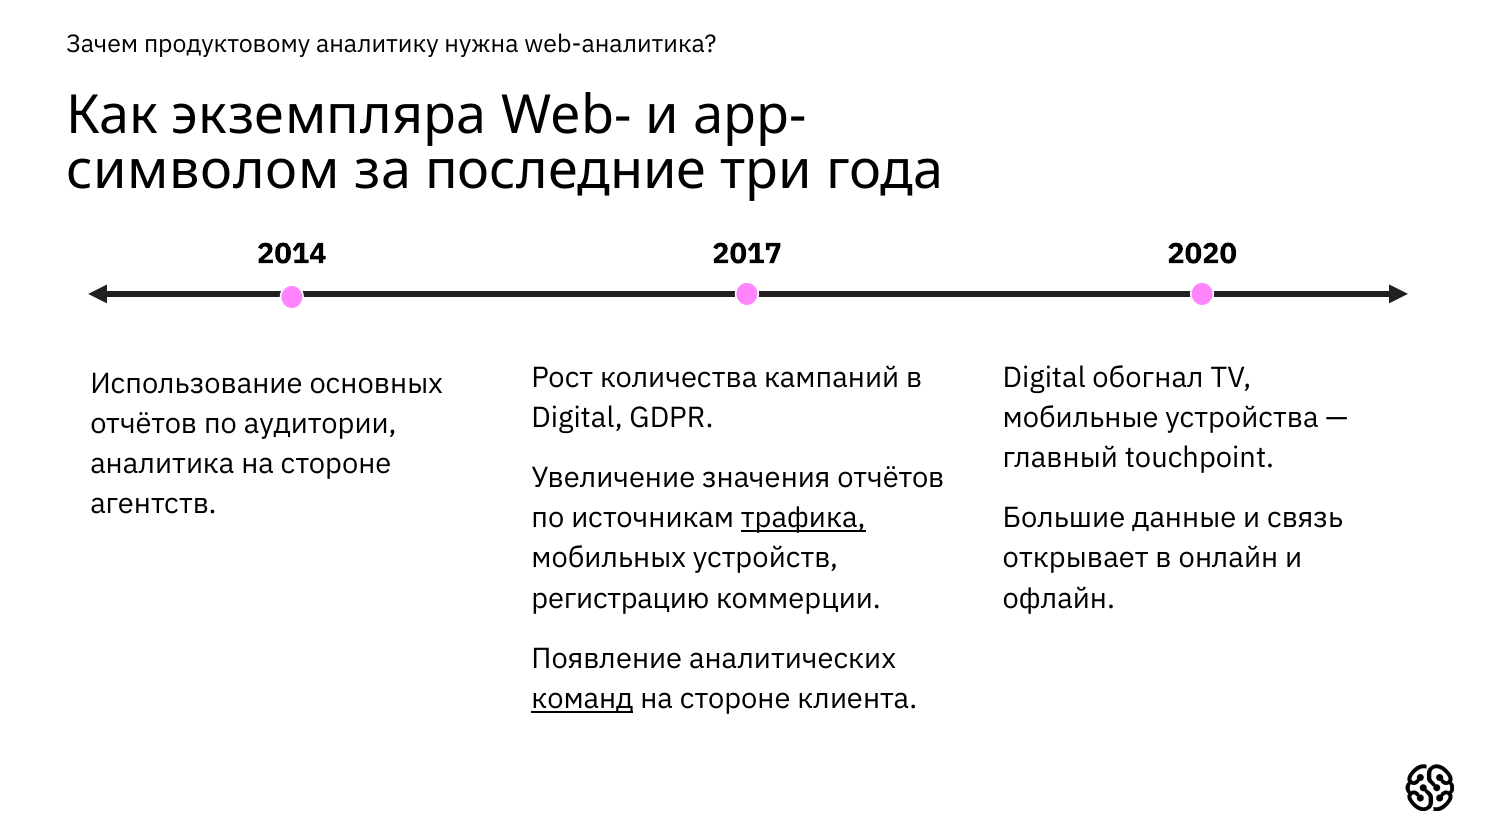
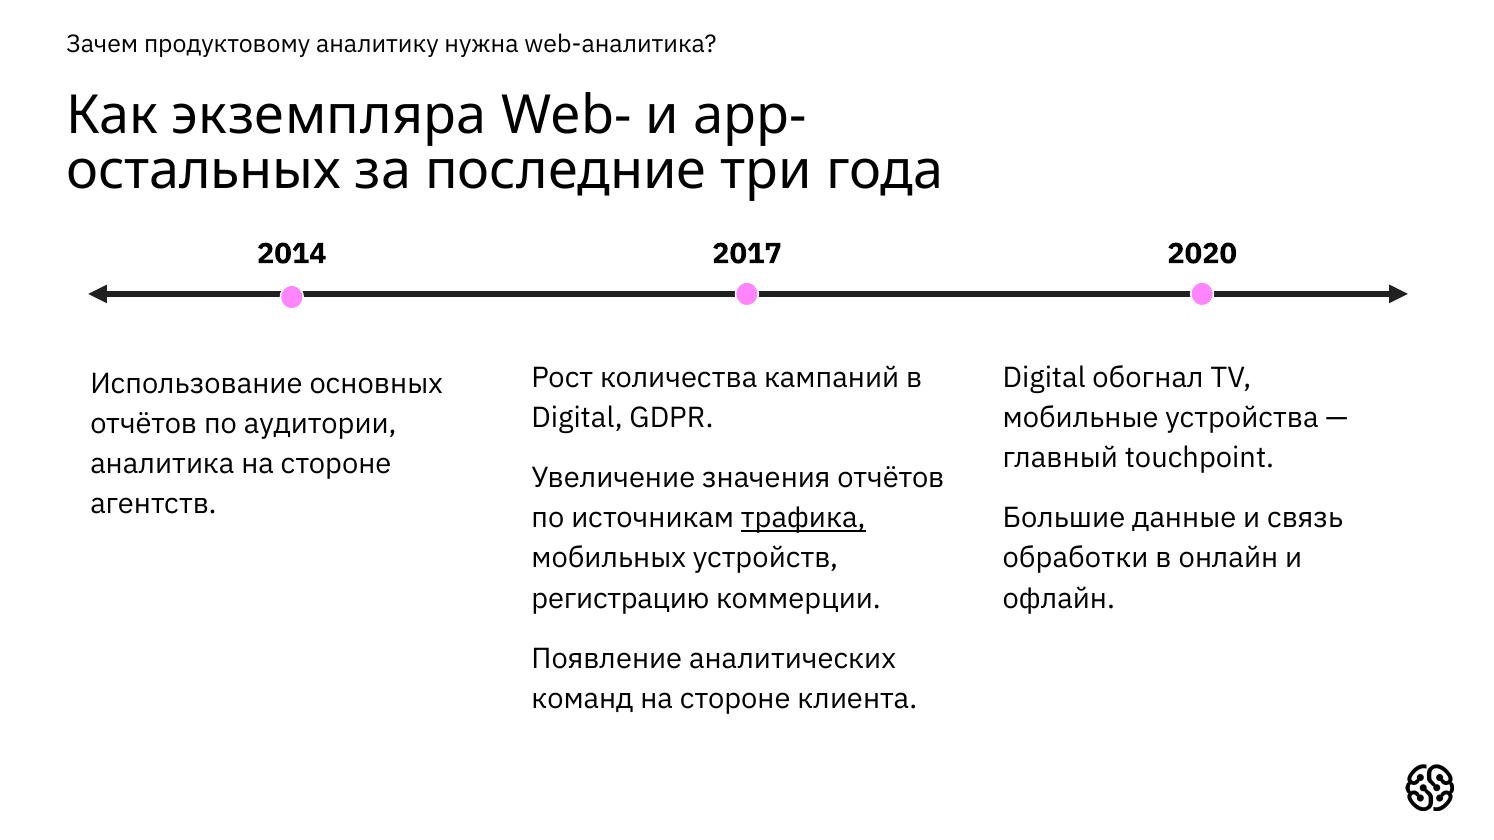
символом: символом -> остальных
открывает: открывает -> обработки
команд underline: present -> none
